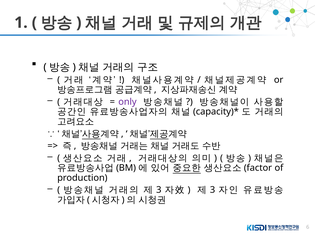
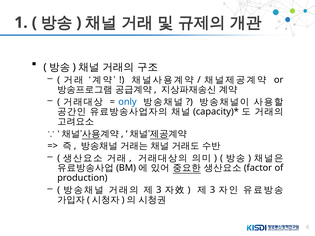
only colour: purple -> blue
